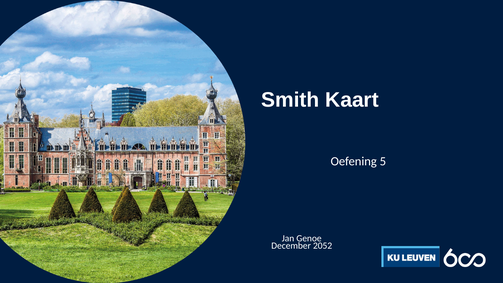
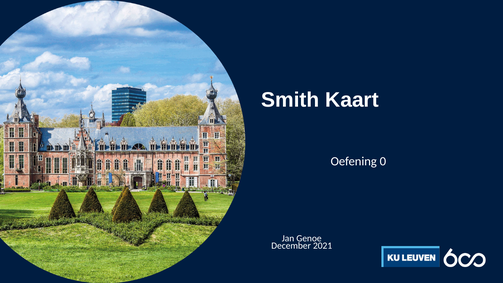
5: 5 -> 0
2052: 2052 -> 2021
